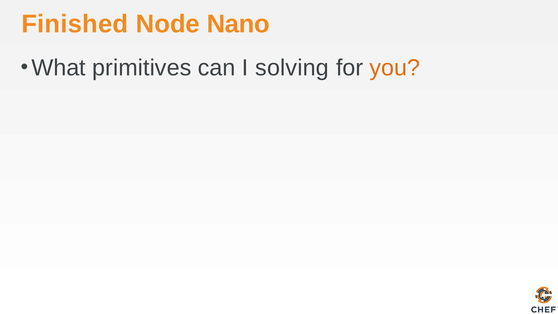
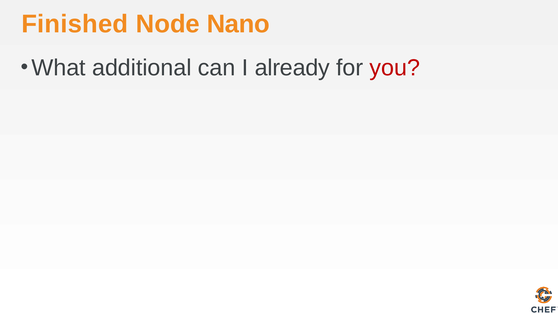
primitives: primitives -> additional
solving: solving -> already
you colour: orange -> red
